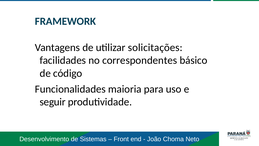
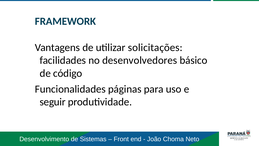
correspondentes: correspondentes -> desenvolvedores
maioria: maioria -> páginas
